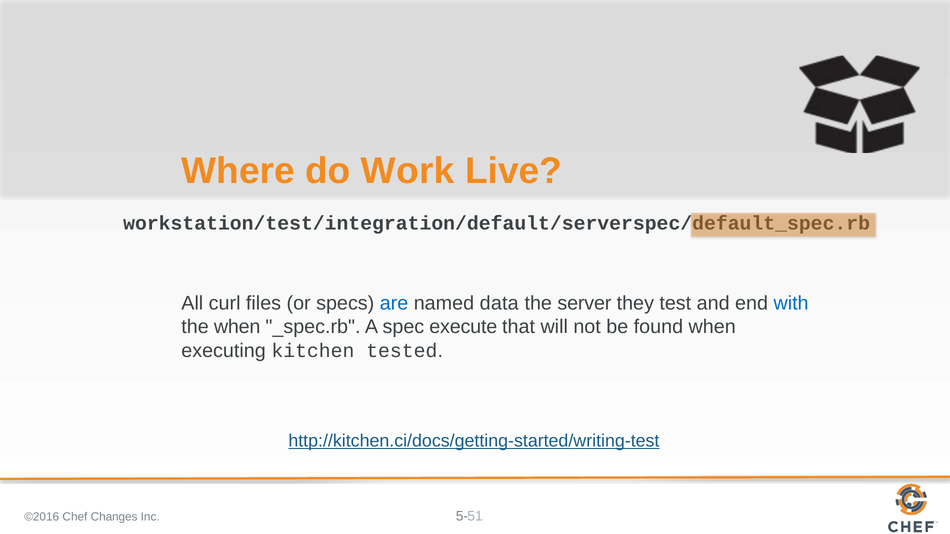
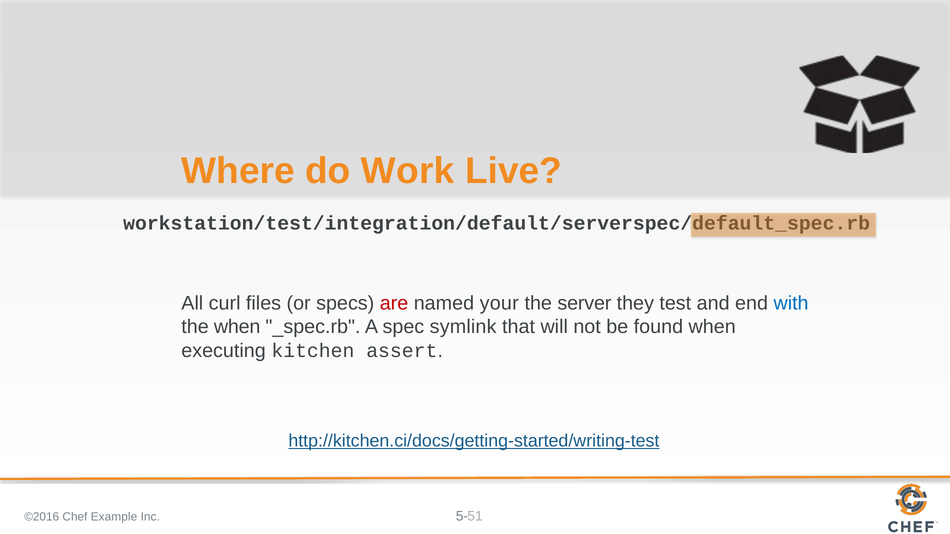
are colour: blue -> red
data: data -> your
execute: execute -> symlink
tested: tested -> assert
Changes: Changes -> Example
